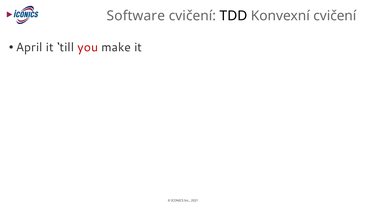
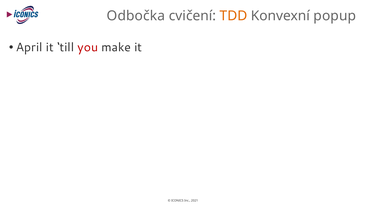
Software: Software -> Odbočka
TDD colour: black -> orange
Konvexní cvičení: cvičení -> popup
